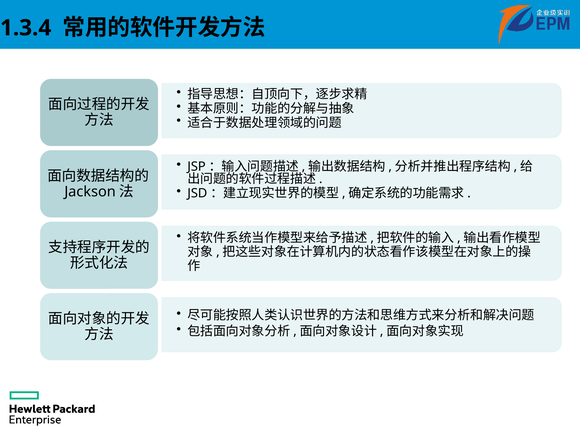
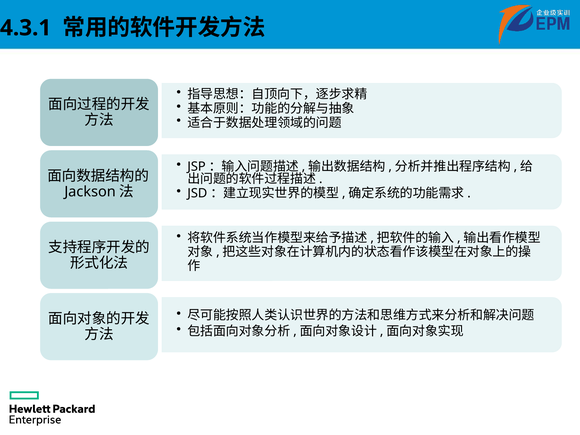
1.3.4: 1.3.4 -> 4.3.1
